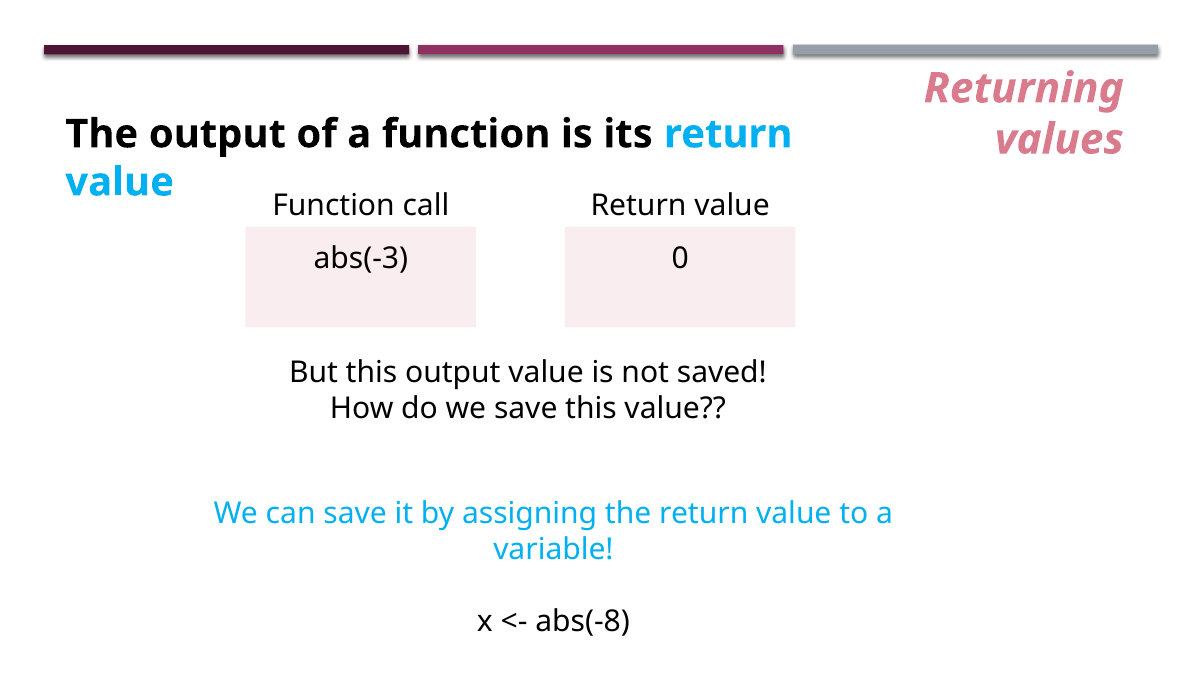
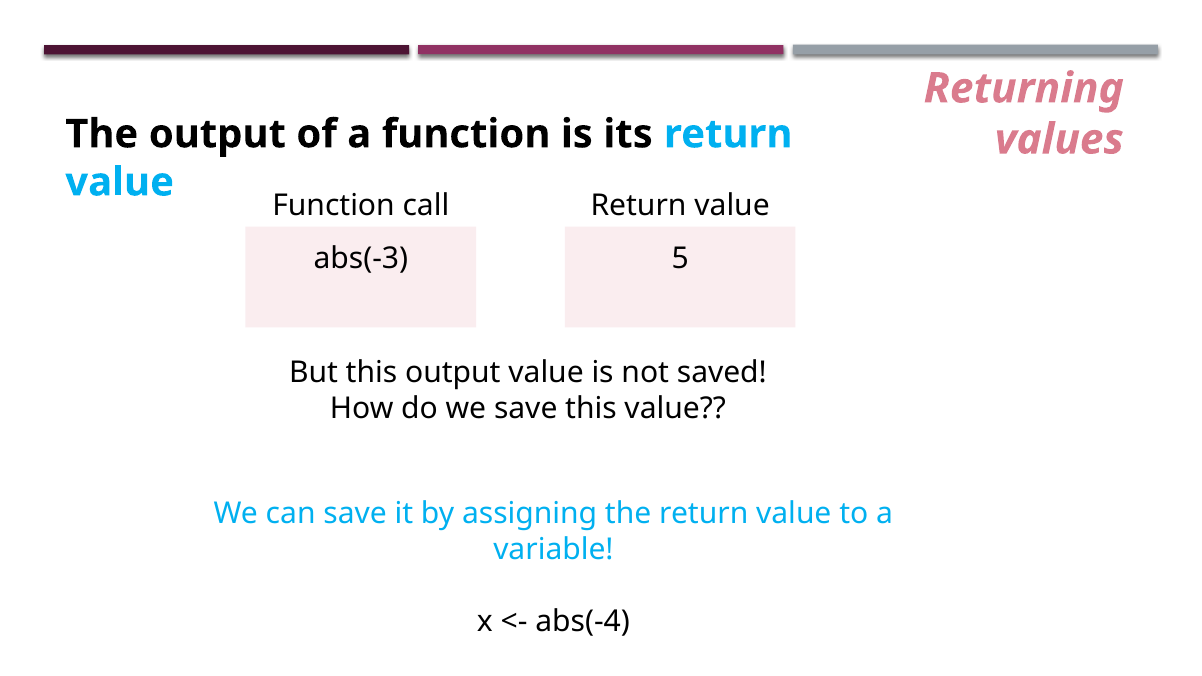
0: 0 -> 5
abs(-8: abs(-8 -> abs(-4
